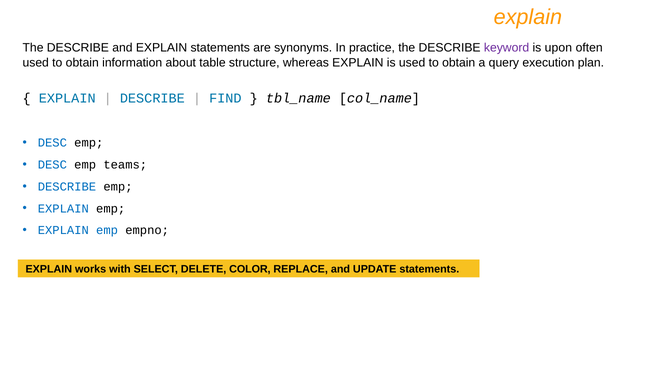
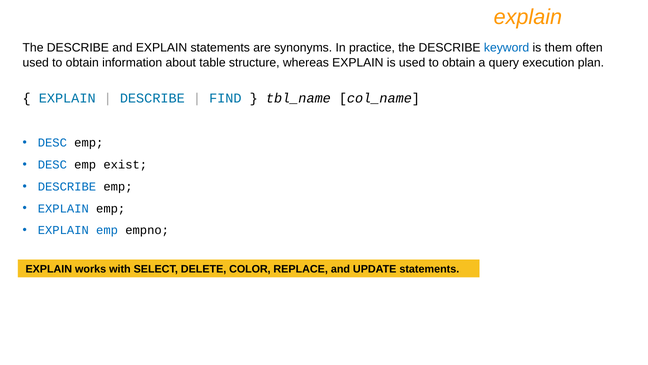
keyword colour: purple -> blue
upon: upon -> them
teams: teams -> exist
